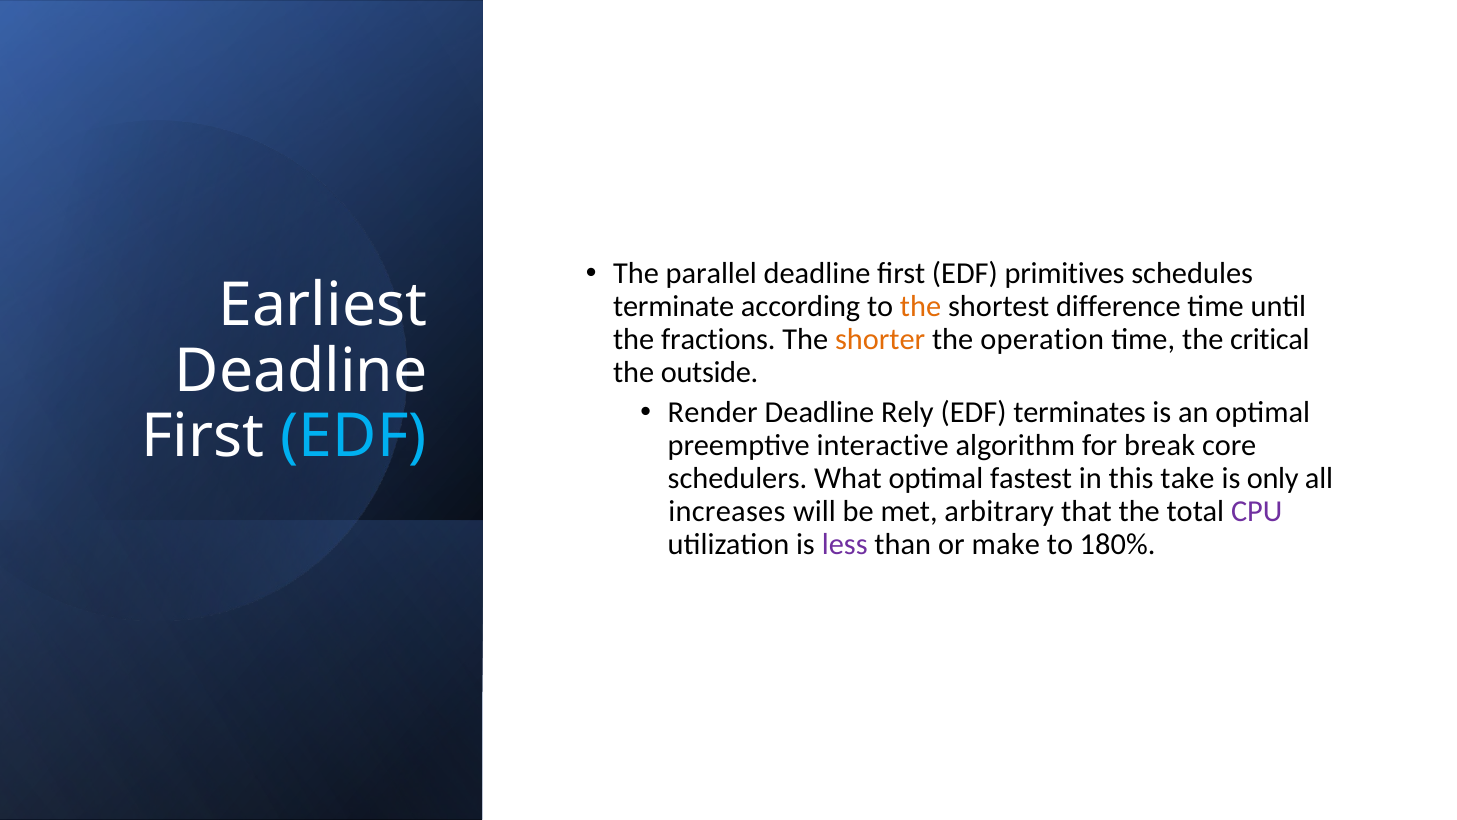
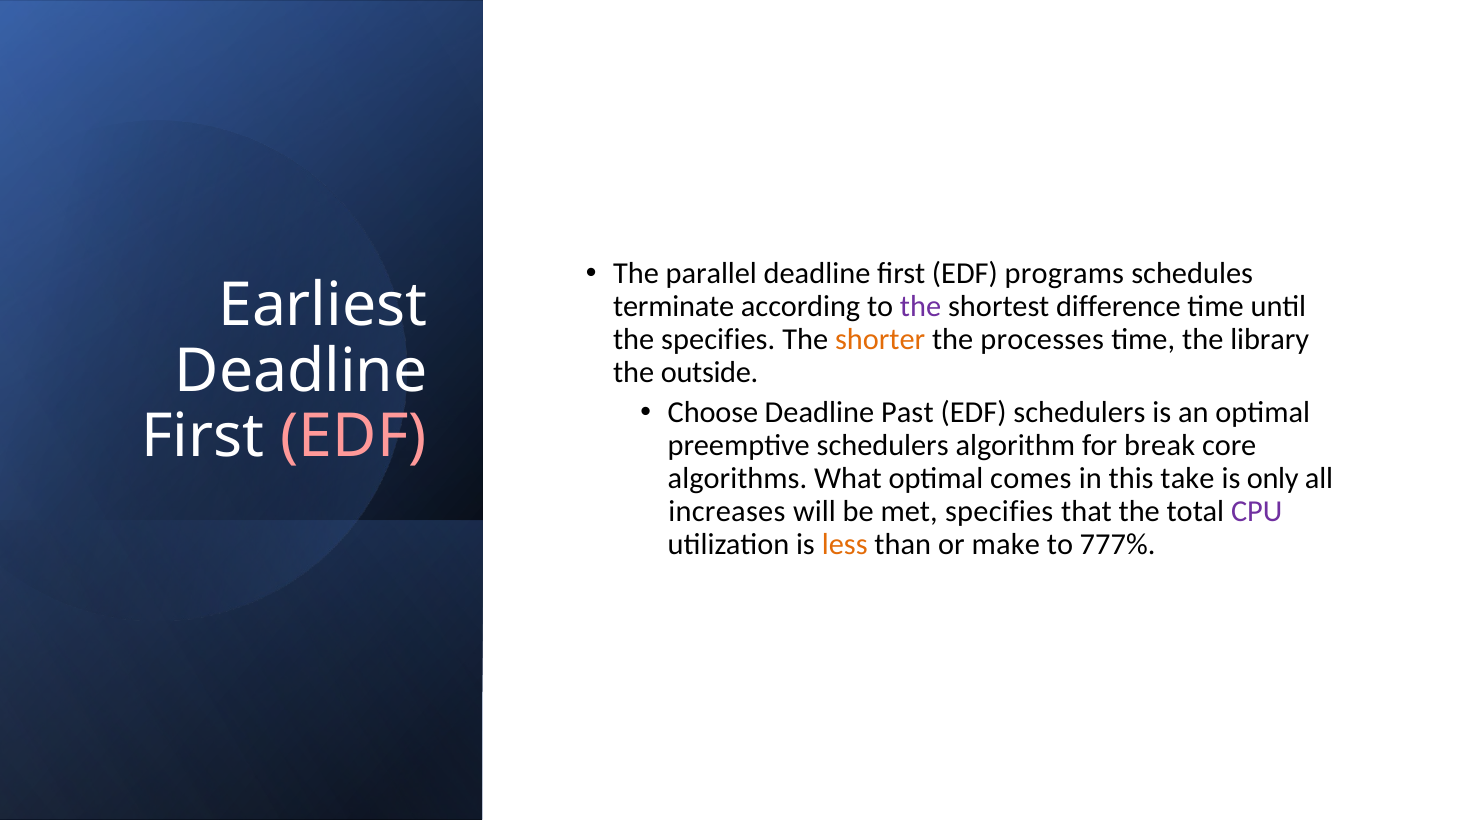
primitives: primitives -> programs
the at (921, 307) colour: orange -> purple
the fractions: fractions -> specifies
operation: operation -> processes
critical: critical -> library
Render: Render -> Choose
Rely: Rely -> Past
EDF terminates: terminates -> schedulers
EDF at (354, 436) colour: light blue -> pink
preemptive interactive: interactive -> schedulers
schedulers: schedulers -> algorithms
fastest: fastest -> comes
met arbitrary: arbitrary -> specifies
less colour: purple -> orange
180%: 180% -> 777%
